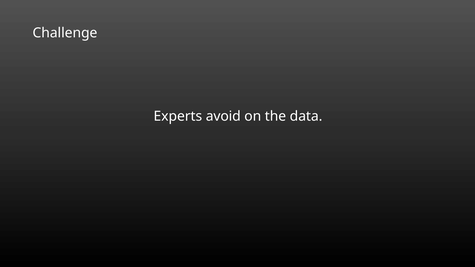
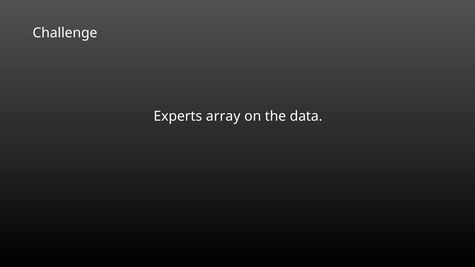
avoid: avoid -> array
